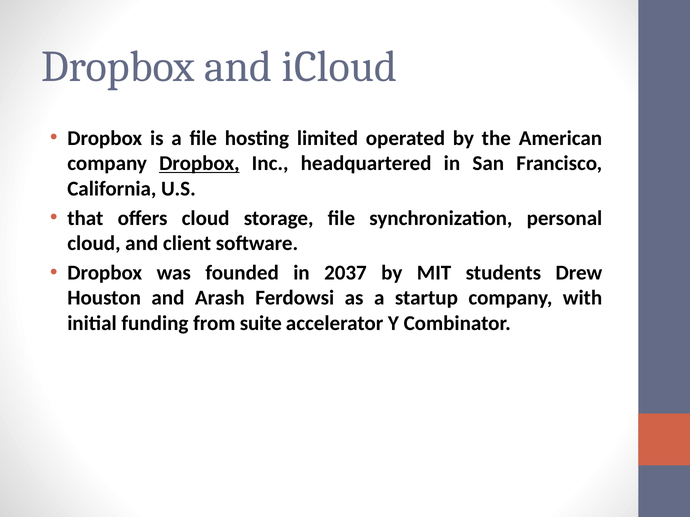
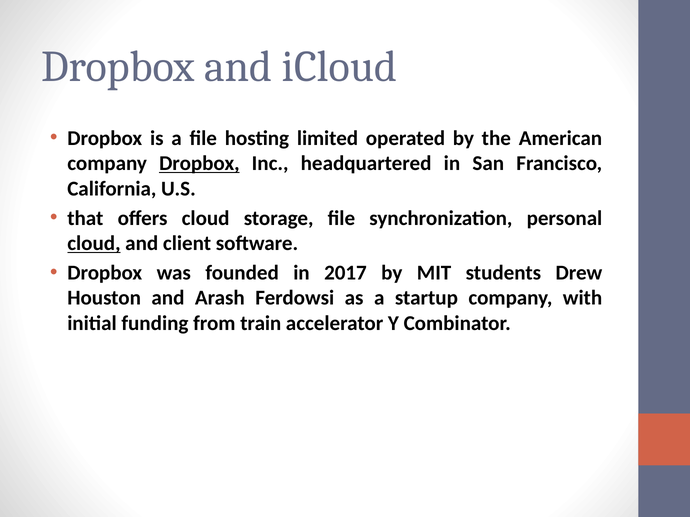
cloud at (94, 244) underline: none -> present
2037: 2037 -> 2017
suite: suite -> train
